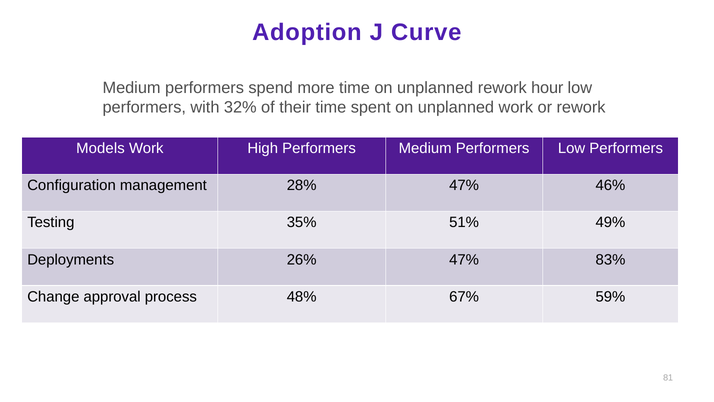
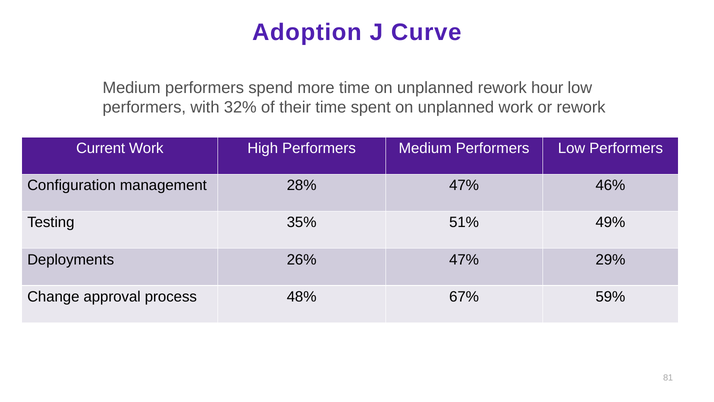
Models: Models -> Current
83%: 83% -> 29%
